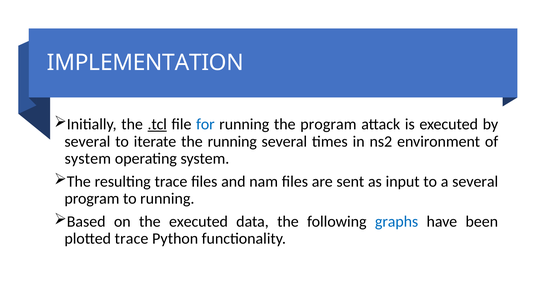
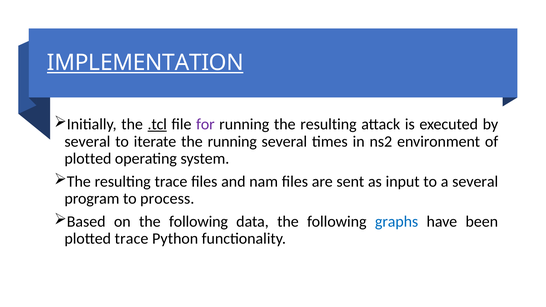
IMPLEMENTATION underline: none -> present
for colour: blue -> purple
running the program: program -> resulting
system at (88, 159): system -> plotted
to running: running -> process
on the executed: executed -> following
